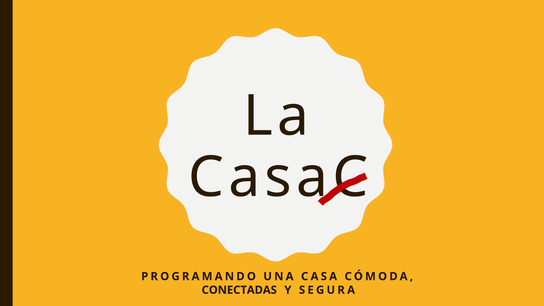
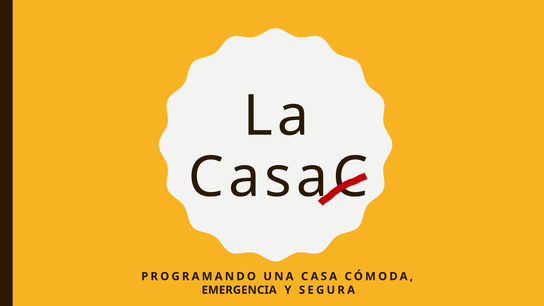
CONECTADAS: CONECTADAS -> EMERGENCIA
